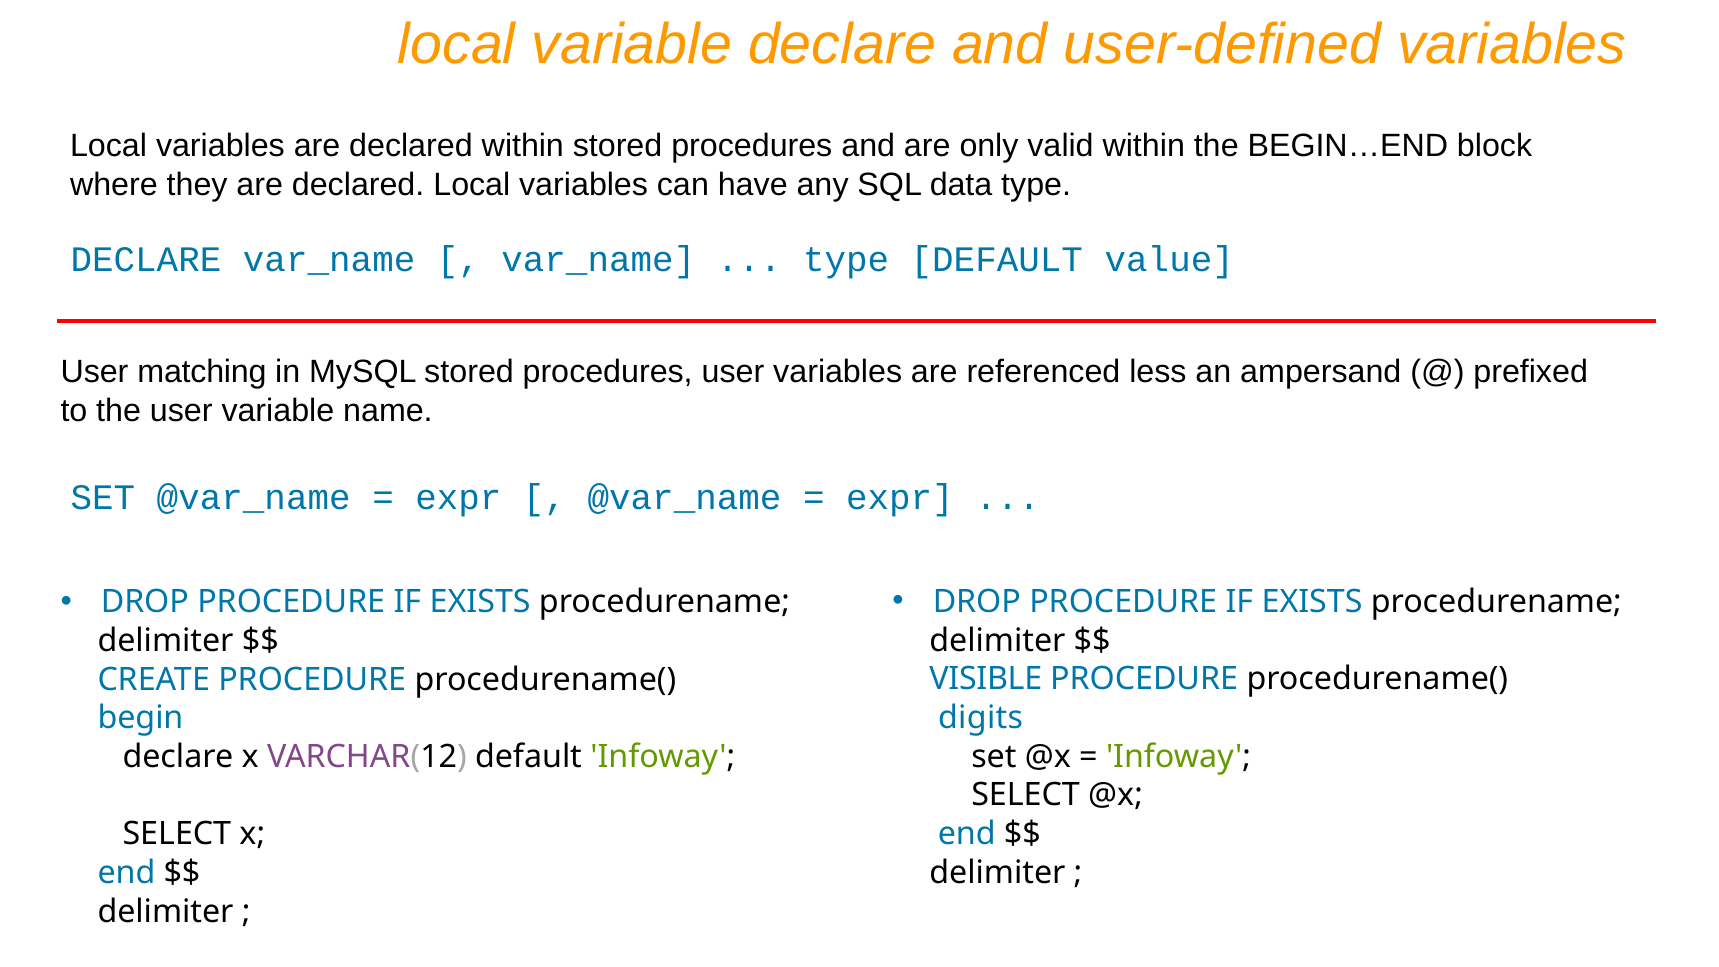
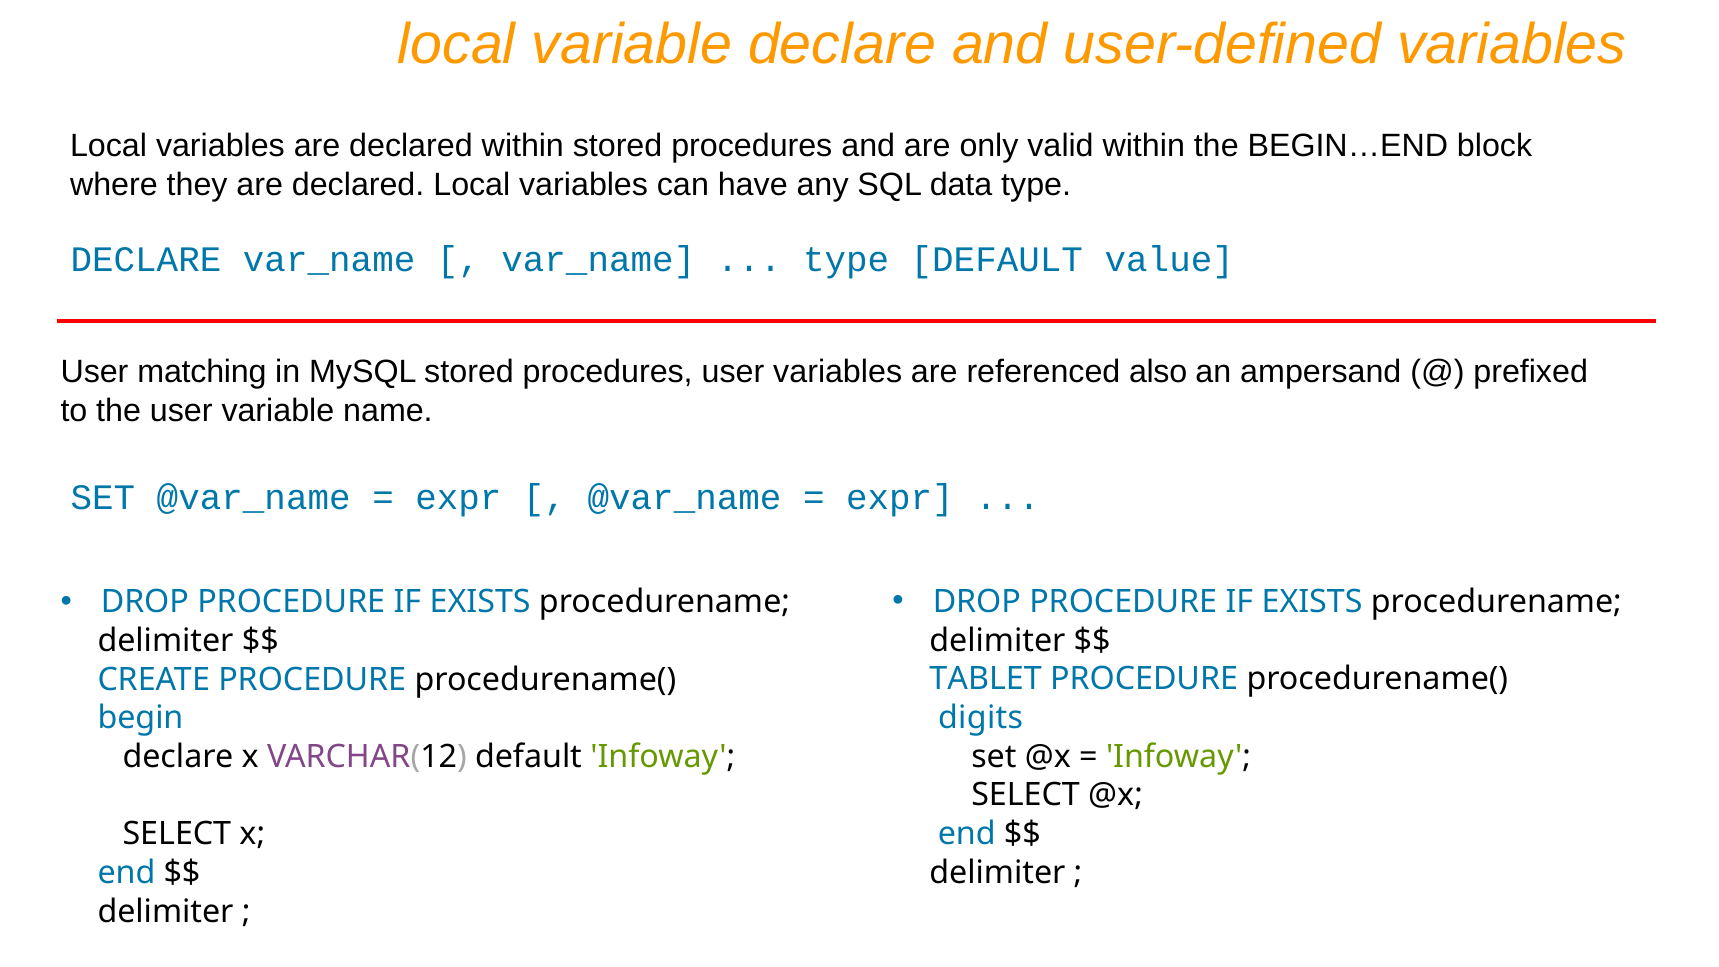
less: less -> also
VISIBLE: VISIBLE -> TABLET
